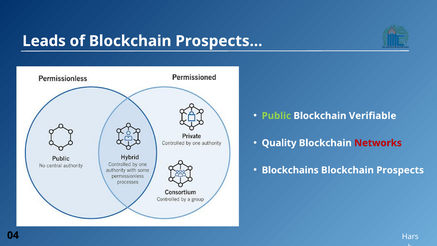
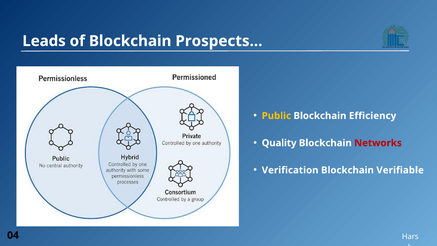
Public colour: light green -> yellow
Verifiable: Verifiable -> Efficiency
Blockchains: Blockchains -> Verification
Prospects at (400, 170): Prospects -> Verifiable
